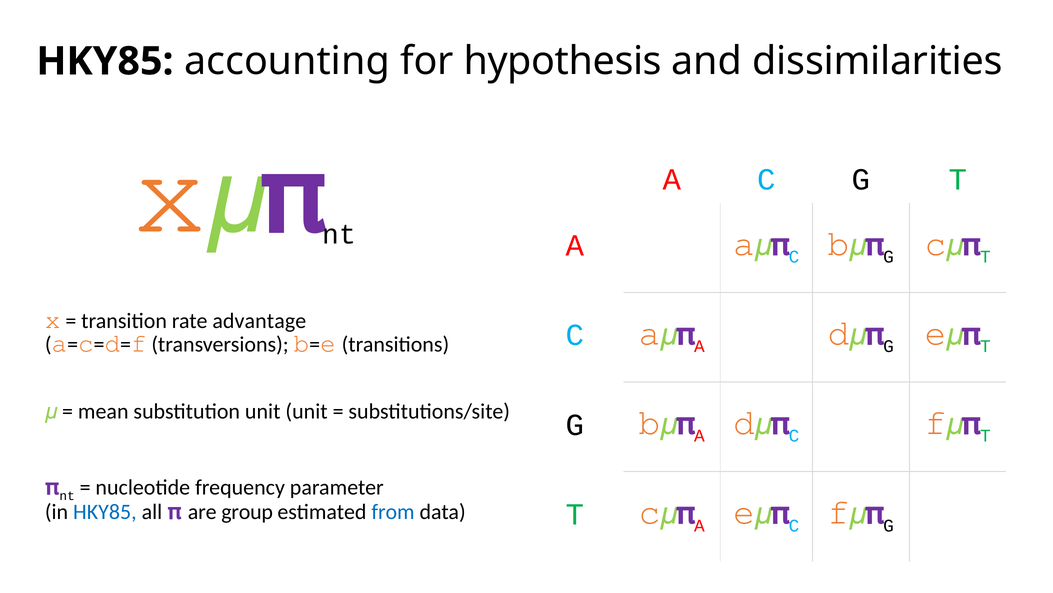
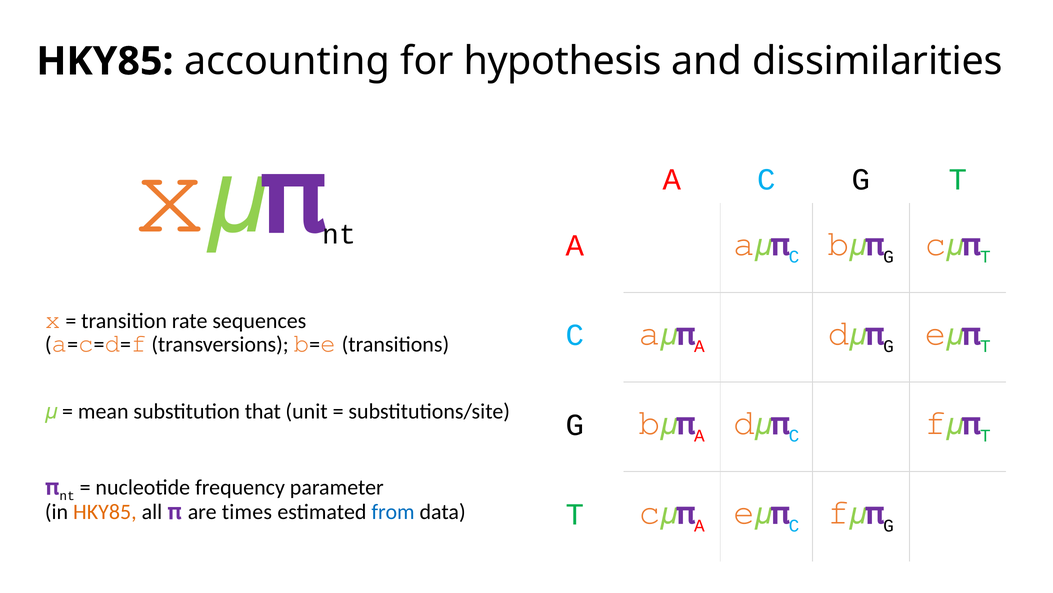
advantage: advantage -> sequences
substitution unit: unit -> that
HKY85 at (105, 511) colour: blue -> orange
group: group -> times
